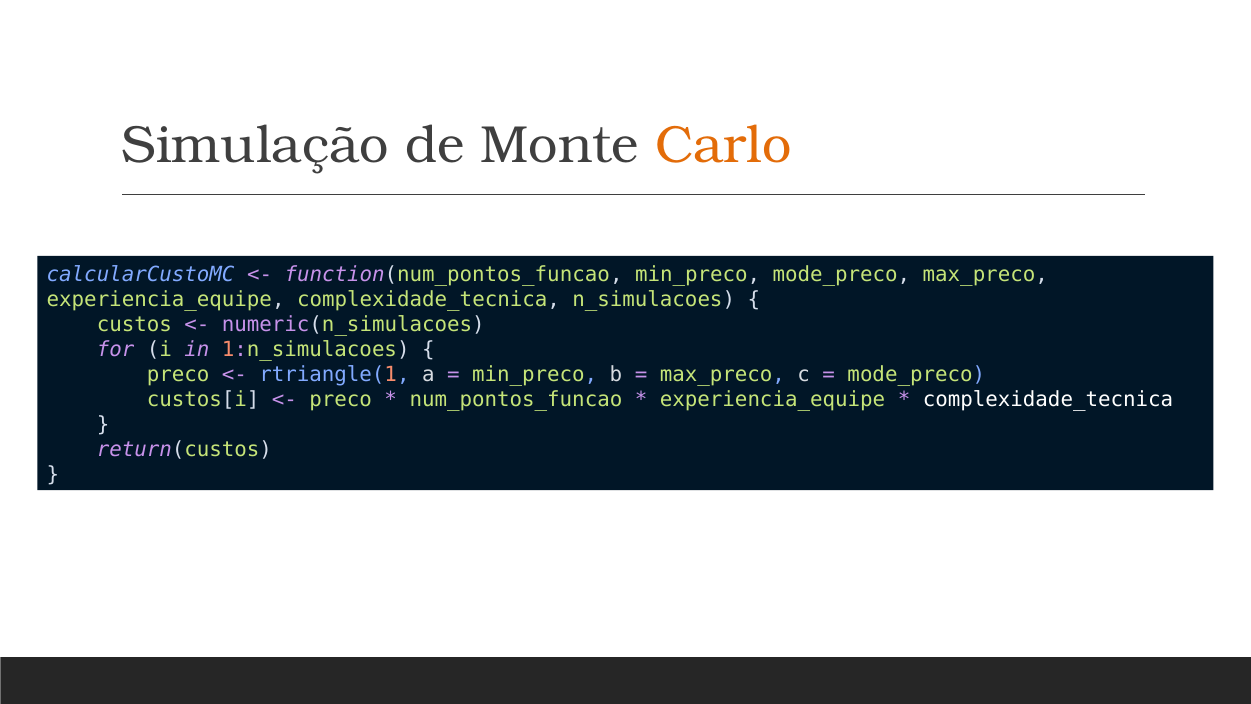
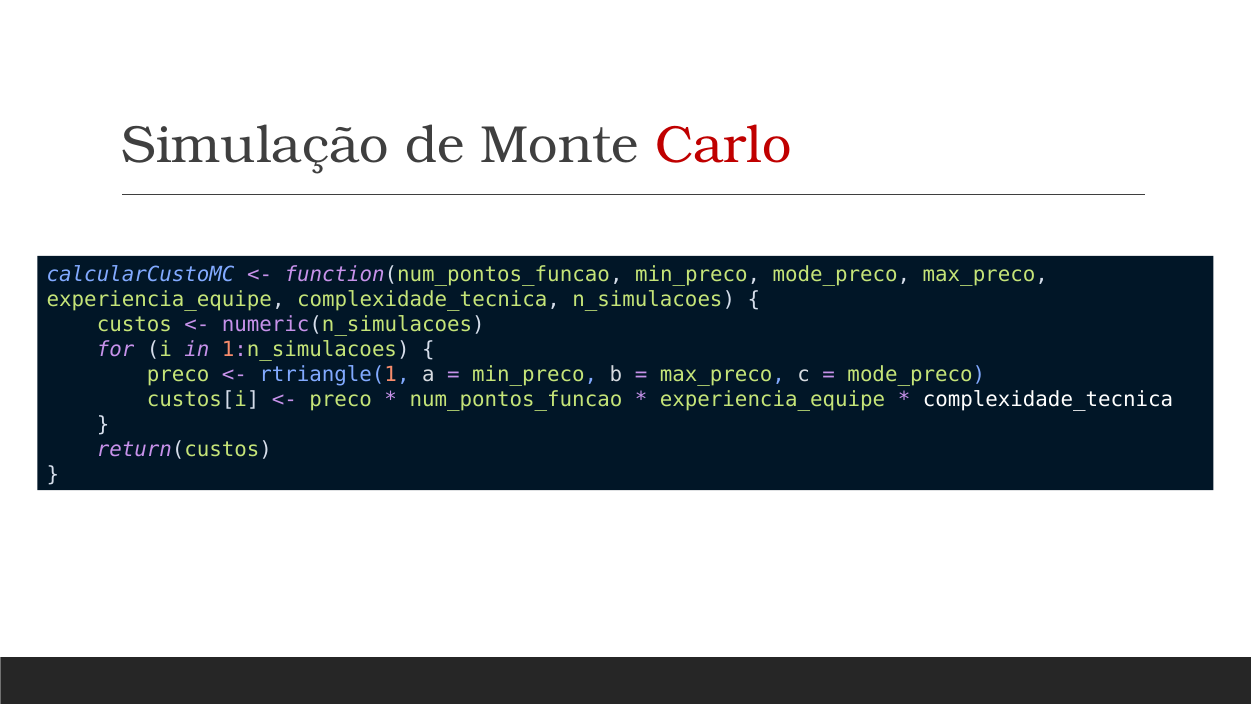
Carlo colour: orange -> red
